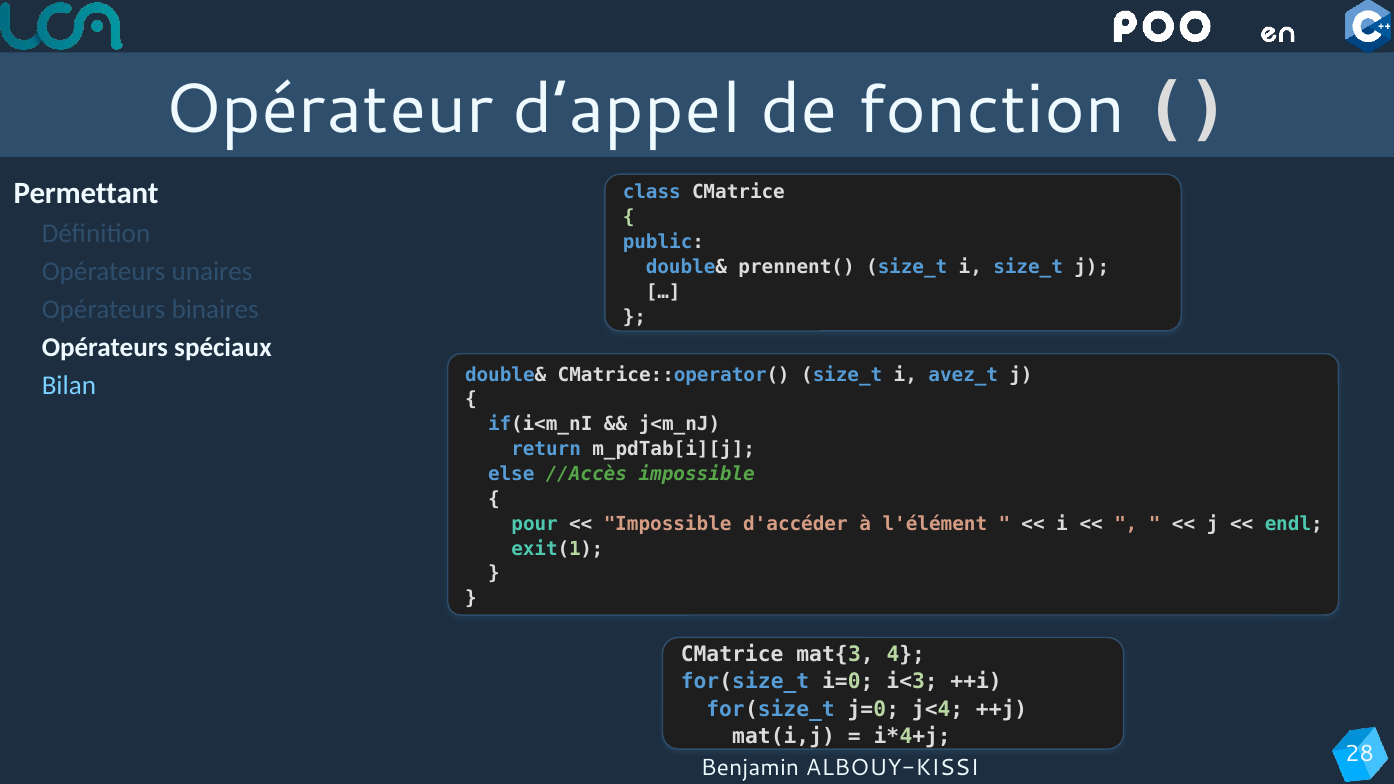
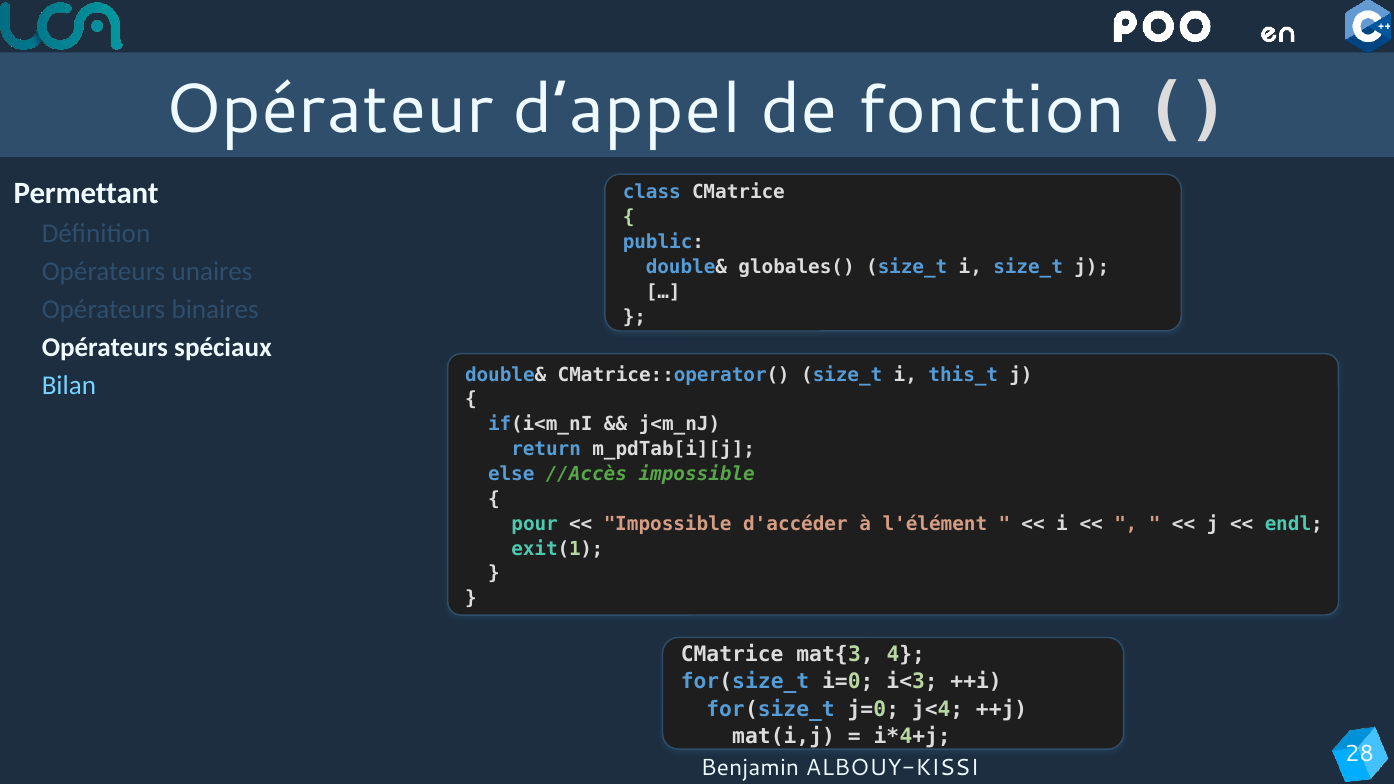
prennent(: prennent( -> globales(
avez_t: avez_t -> this_t
